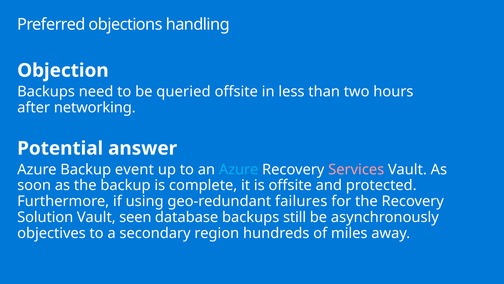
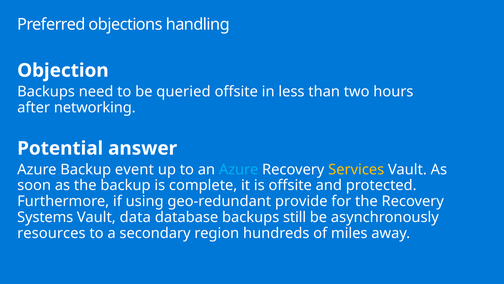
Services colour: pink -> yellow
failures: failures -> provide
Solution: Solution -> Systems
seen: seen -> data
objectives: objectives -> resources
